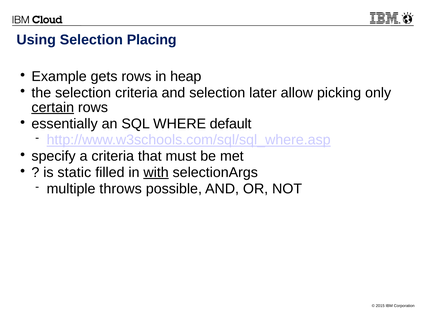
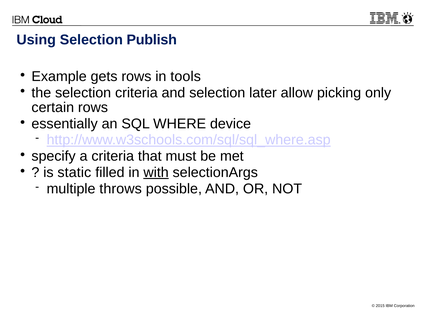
Placing: Placing -> Publish
heap: heap -> tools
certain underline: present -> none
default: default -> device
